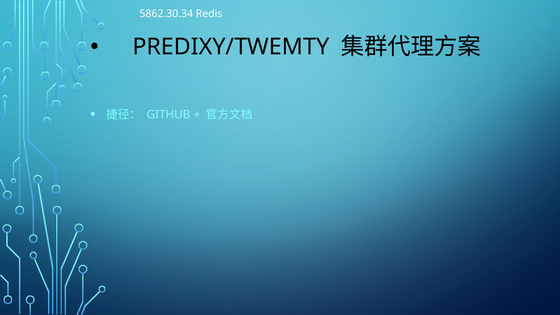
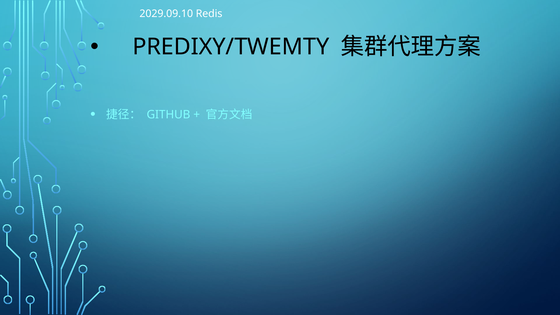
5862.30.34: 5862.30.34 -> 2029.09.10
